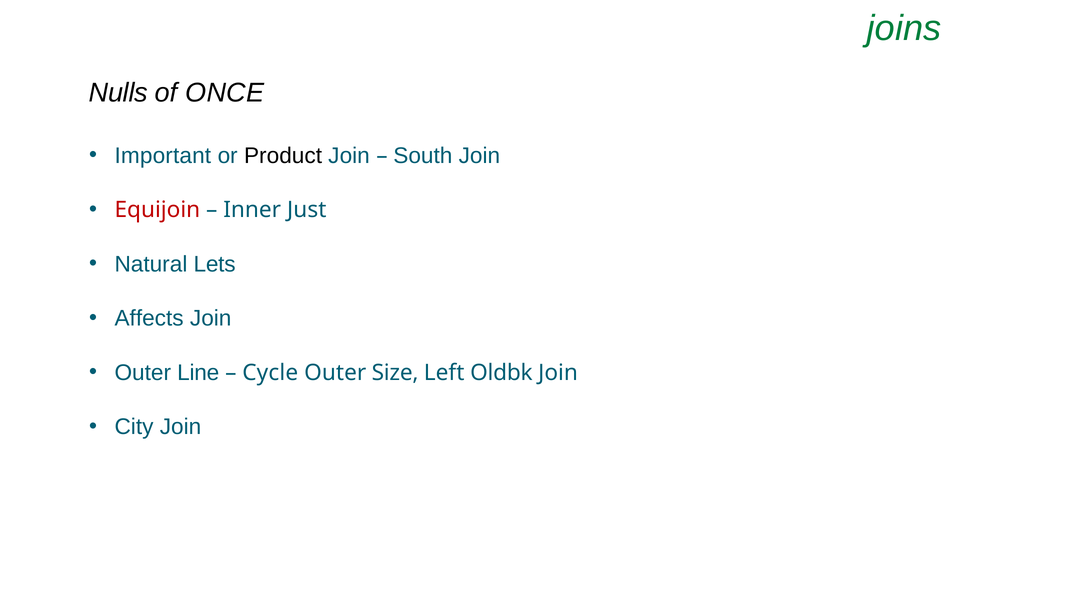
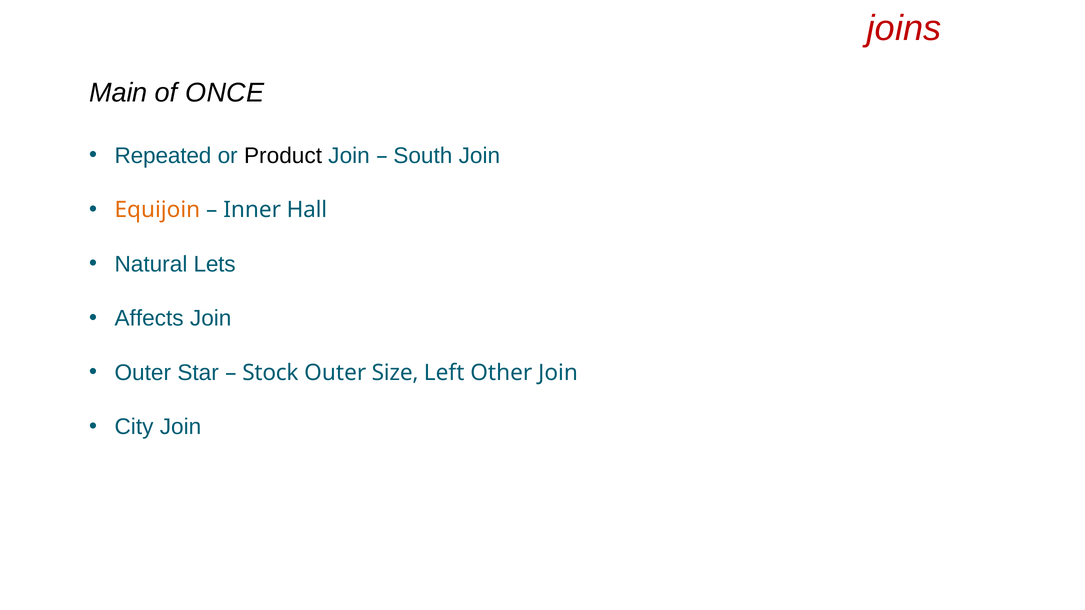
joins colour: green -> red
Nulls: Nulls -> Main
Important: Important -> Repeated
Equijoin colour: red -> orange
Just: Just -> Hall
Line: Line -> Star
Cycle: Cycle -> Stock
Oldbk: Oldbk -> Other
